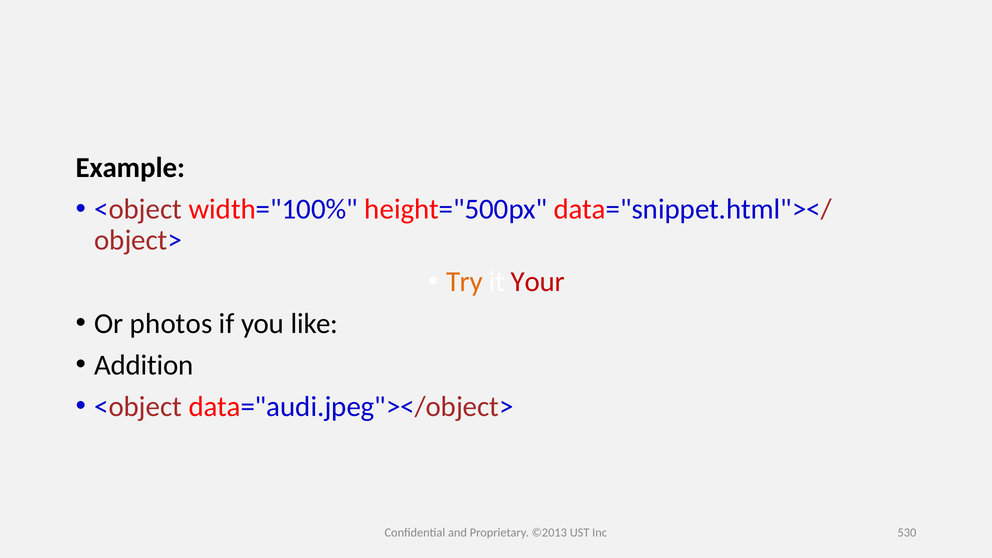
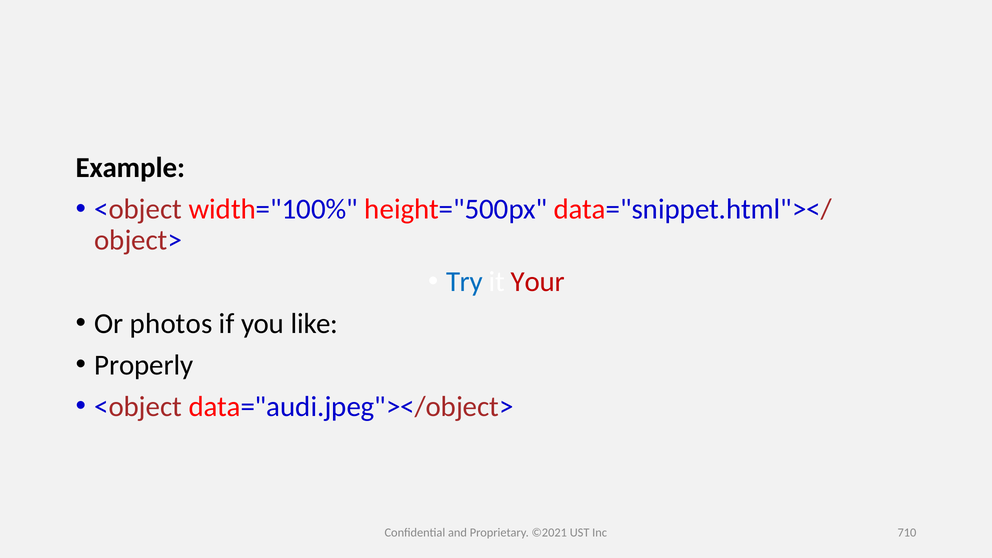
Try colour: orange -> blue
Addition: Addition -> Properly
©2013: ©2013 -> ©2021
530: 530 -> 710
